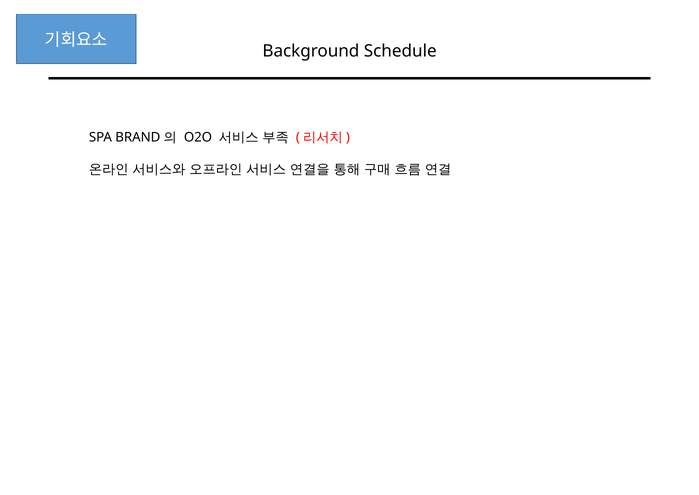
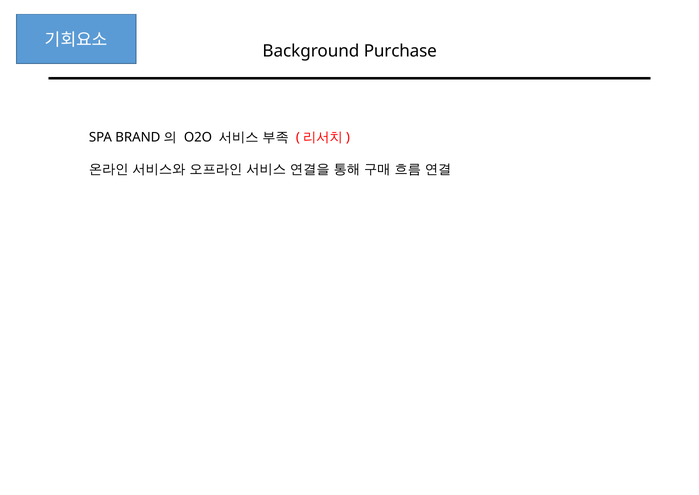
Schedule: Schedule -> Purchase
